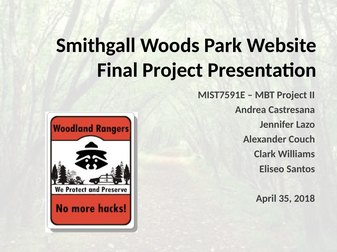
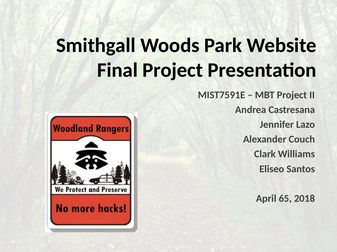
35: 35 -> 65
